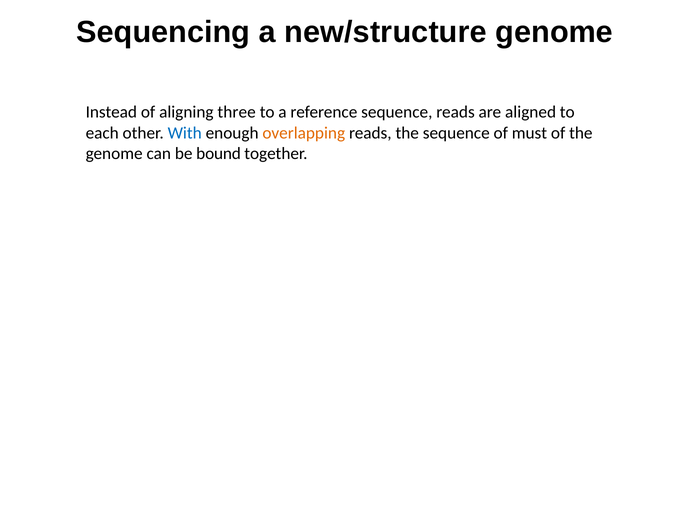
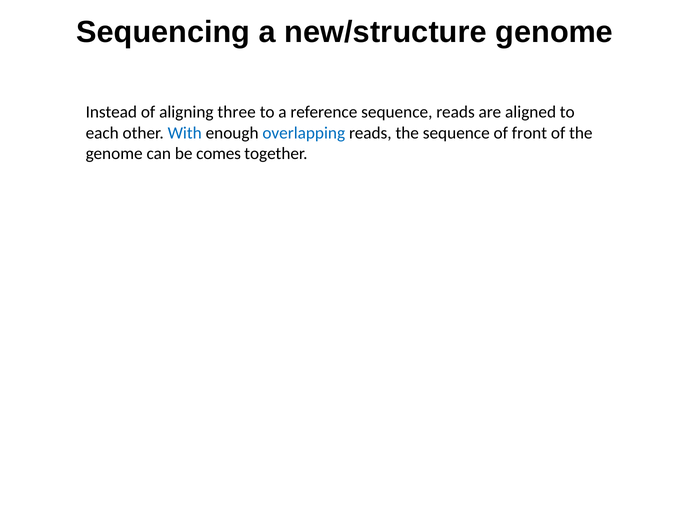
overlapping colour: orange -> blue
must: must -> front
bound: bound -> comes
